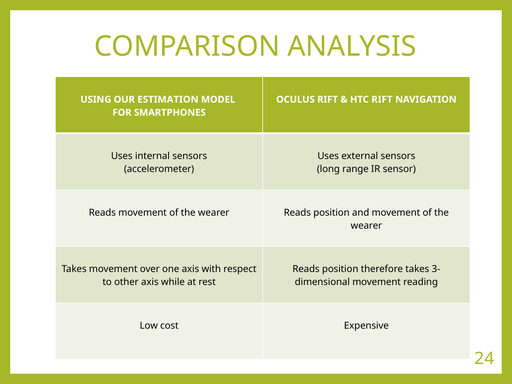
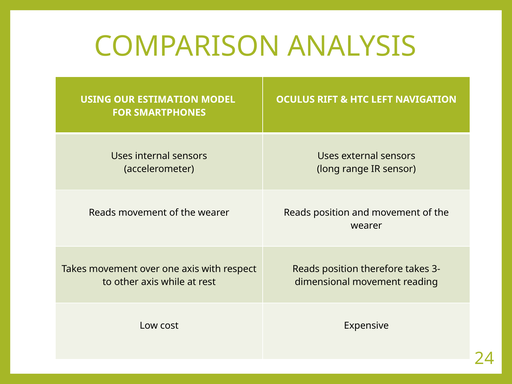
HTC RIFT: RIFT -> LEFT
